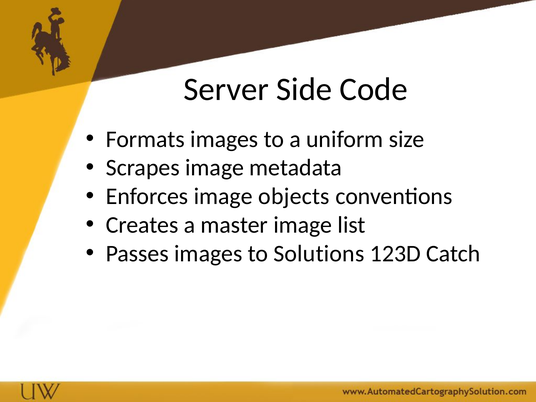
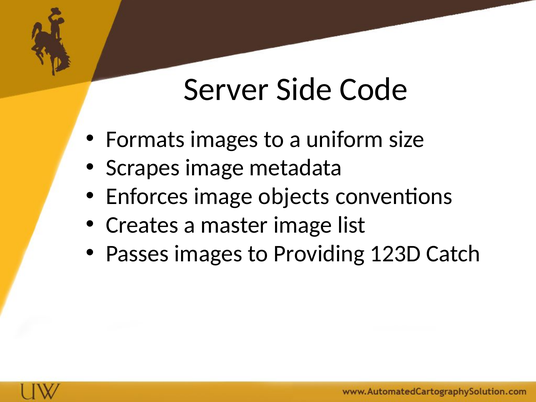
Solutions: Solutions -> Providing
